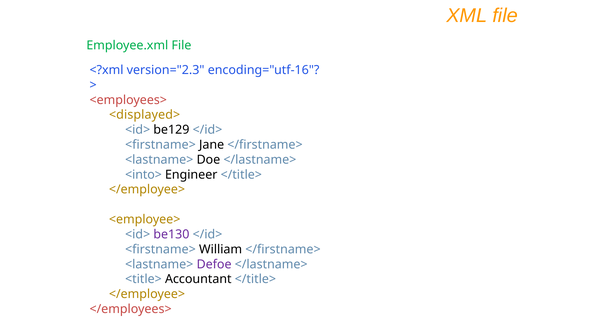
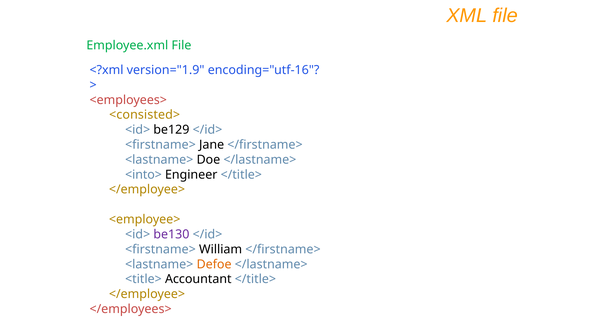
version="2.3: version="2.3 -> version="1.9
<displayed>: <displayed> -> <consisted>
Defoe colour: purple -> orange
